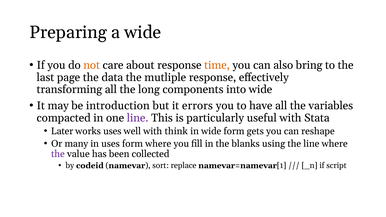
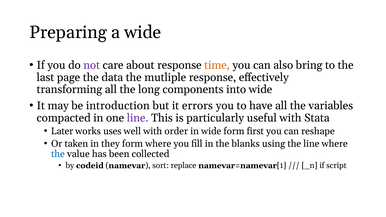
not colour: orange -> purple
think: think -> order
gets: gets -> first
many: many -> taken
in uses: uses -> they
the at (58, 154) colour: purple -> blue
